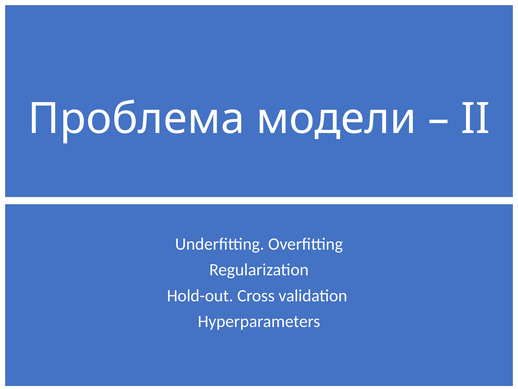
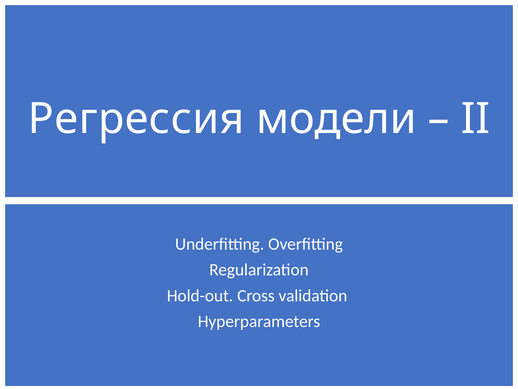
Проблема: Проблема -> Регрессия
